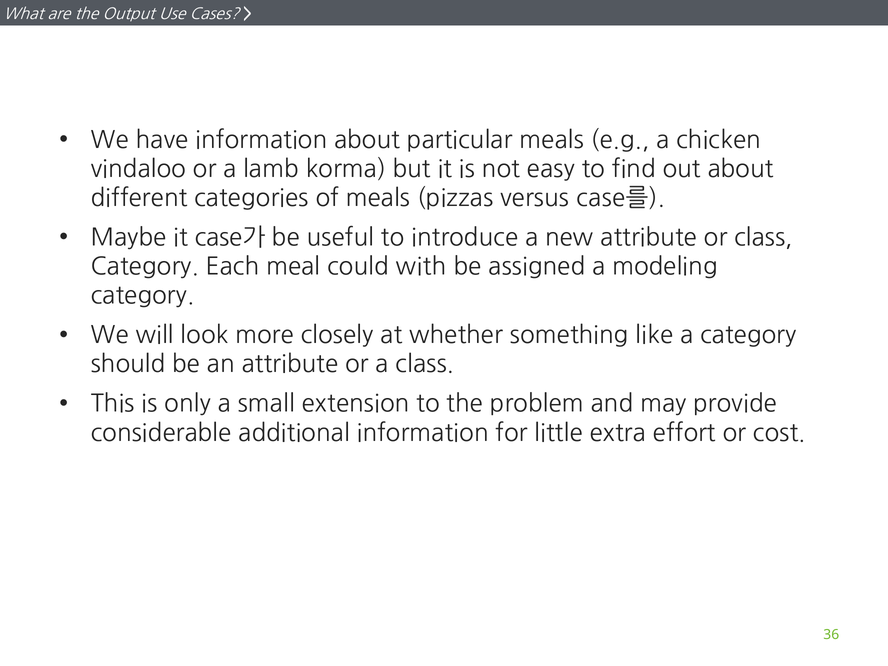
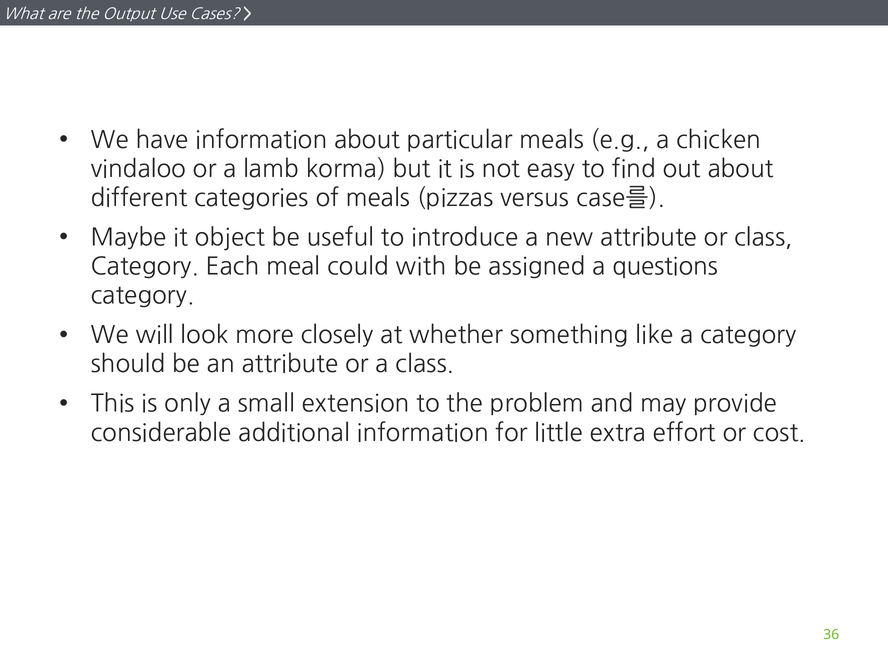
case가: case가 -> object
modeling: modeling -> questions
